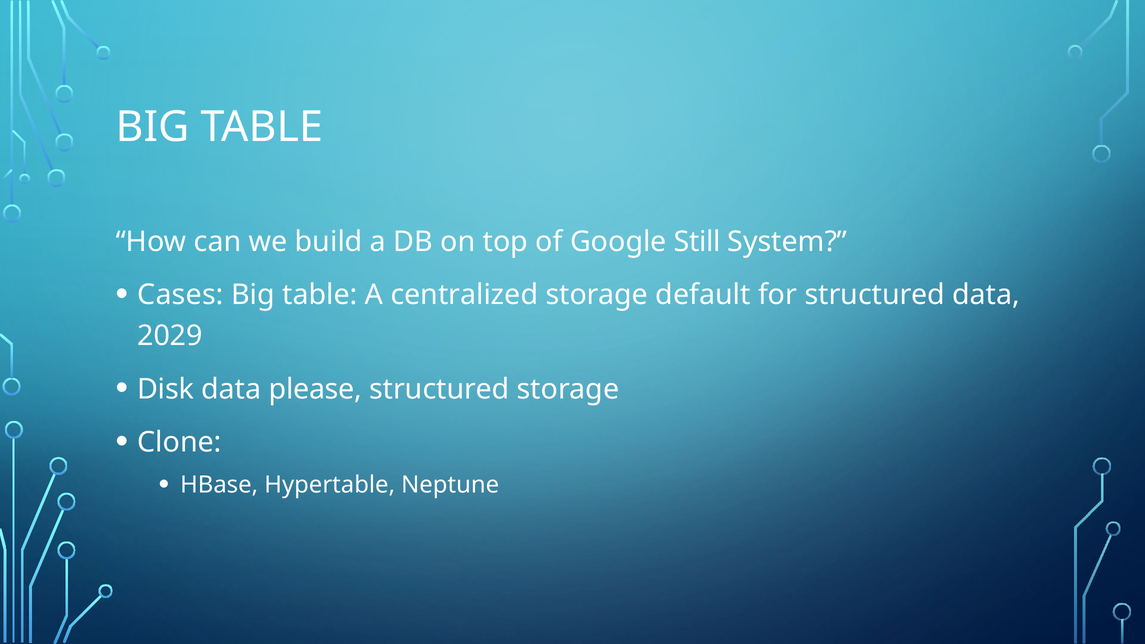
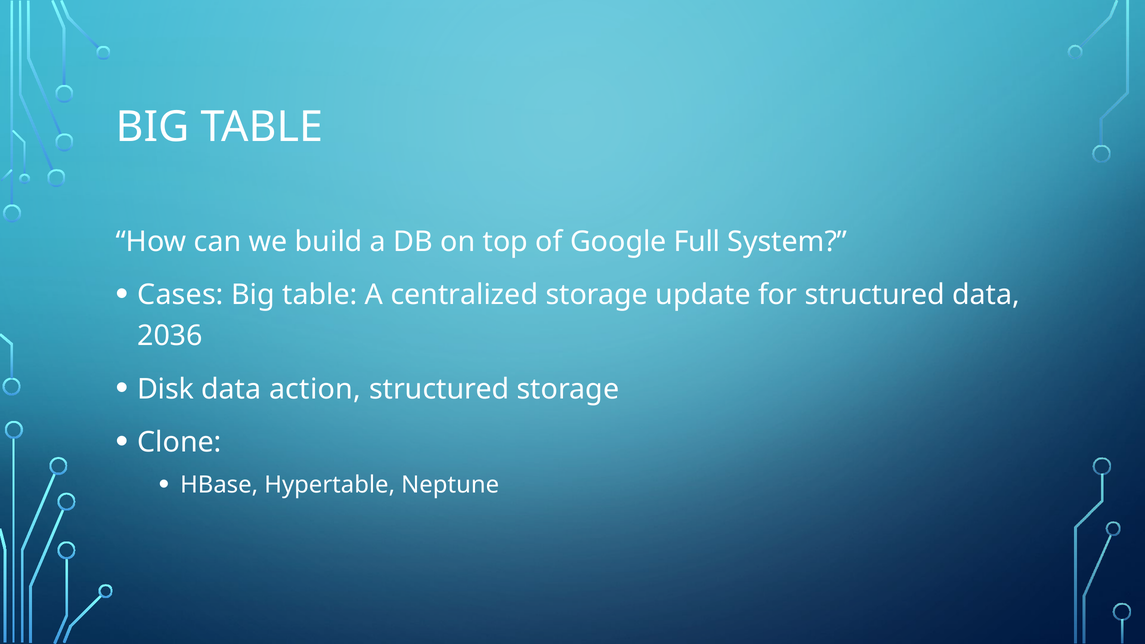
Still: Still -> Full
default: default -> update
2029: 2029 -> 2036
please: please -> action
